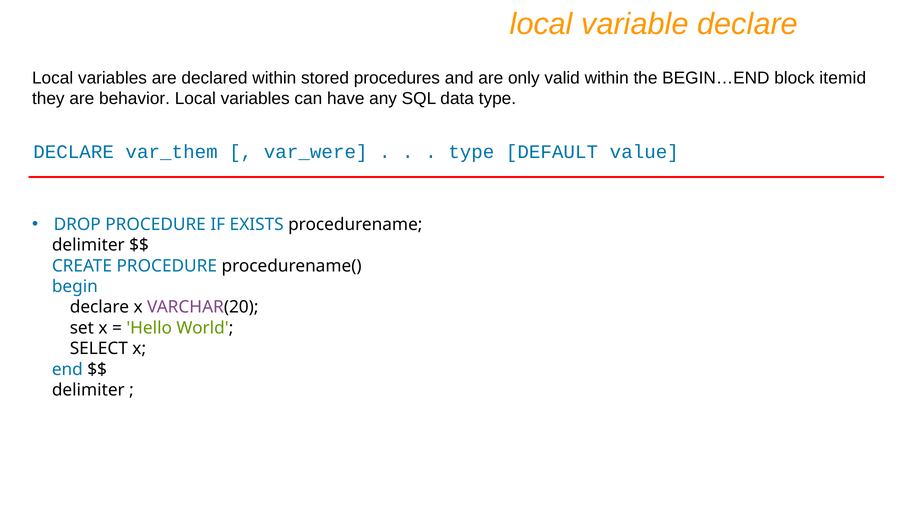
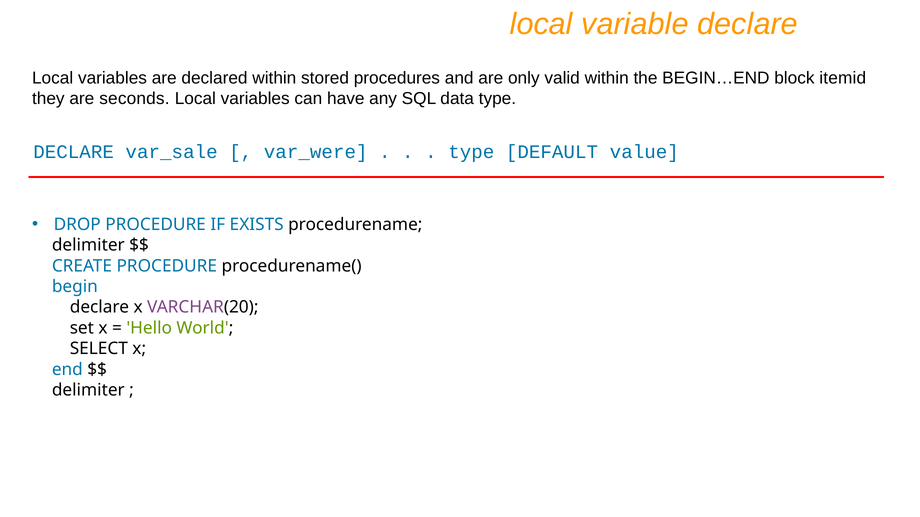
behavior: behavior -> seconds
var_them: var_them -> var_sale
